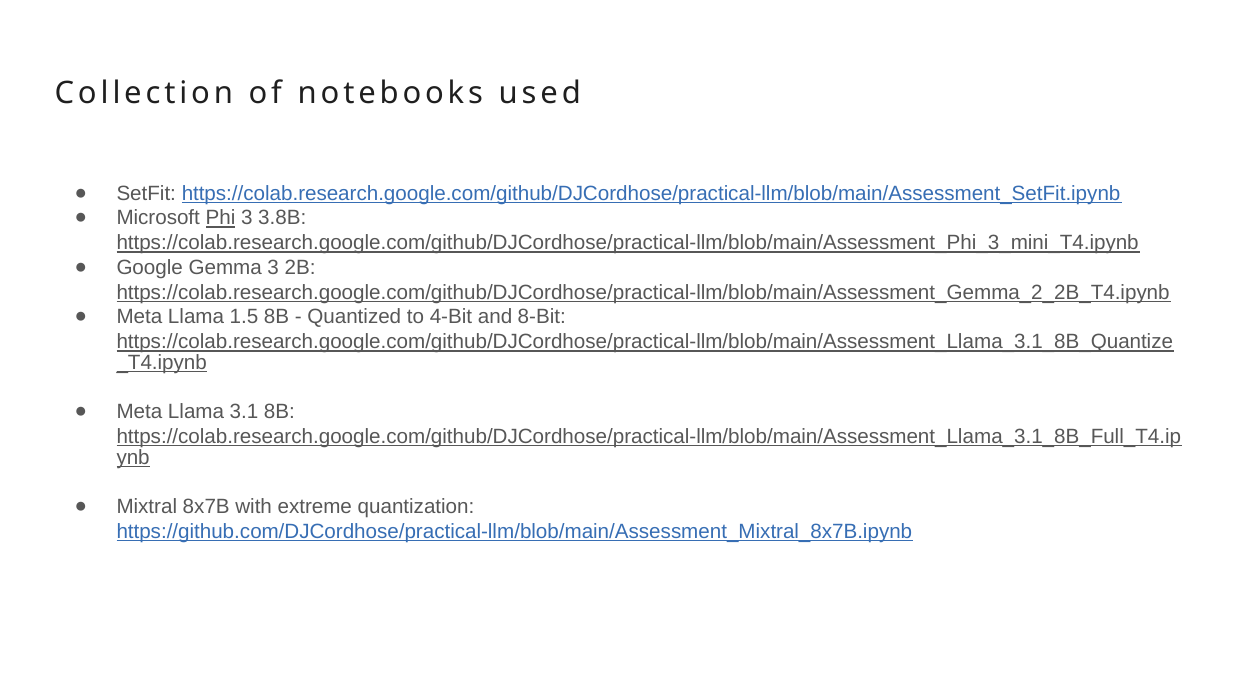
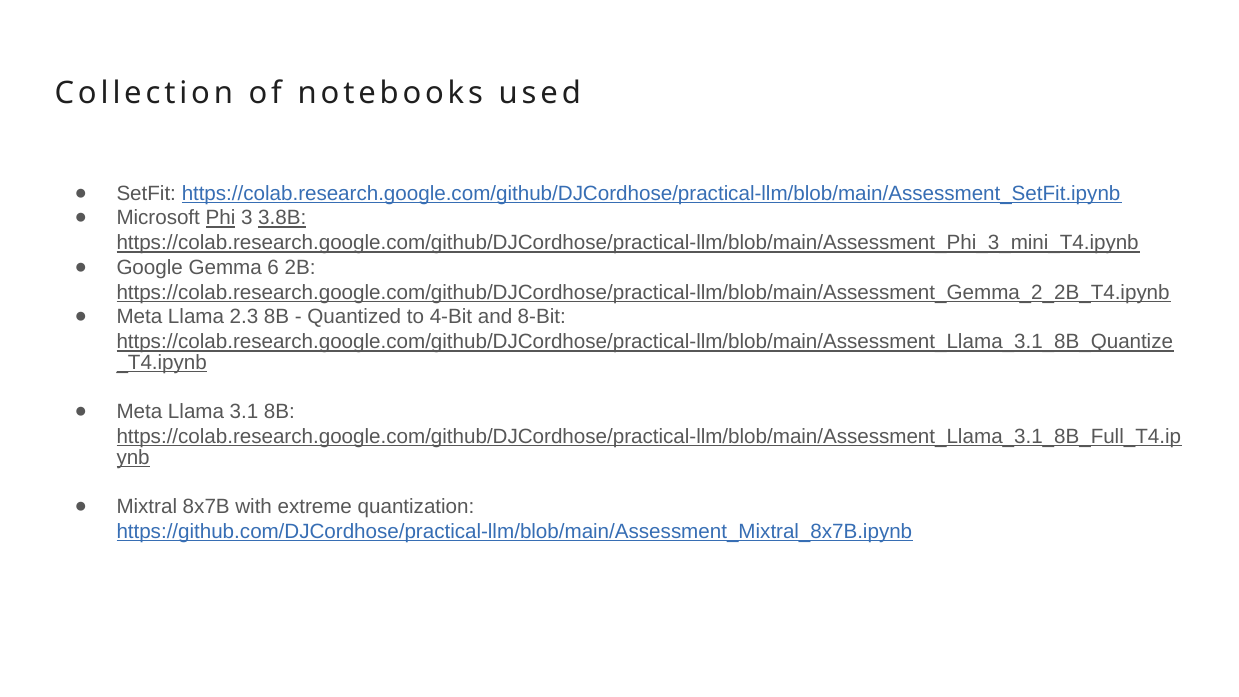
3.8B underline: none -> present
Gemma 3: 3 -> 6
1.5: 1.5 -> 2.3
